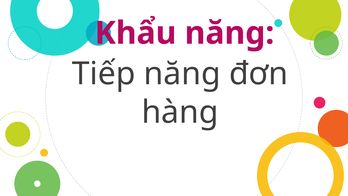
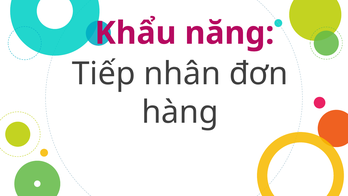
Tiếp năng: năng -> nhân
